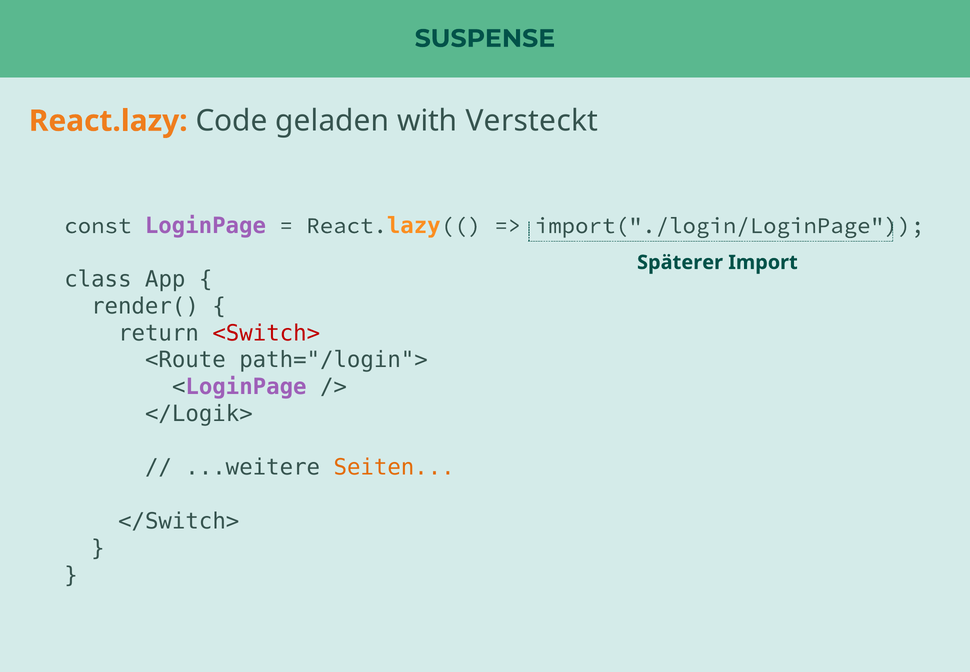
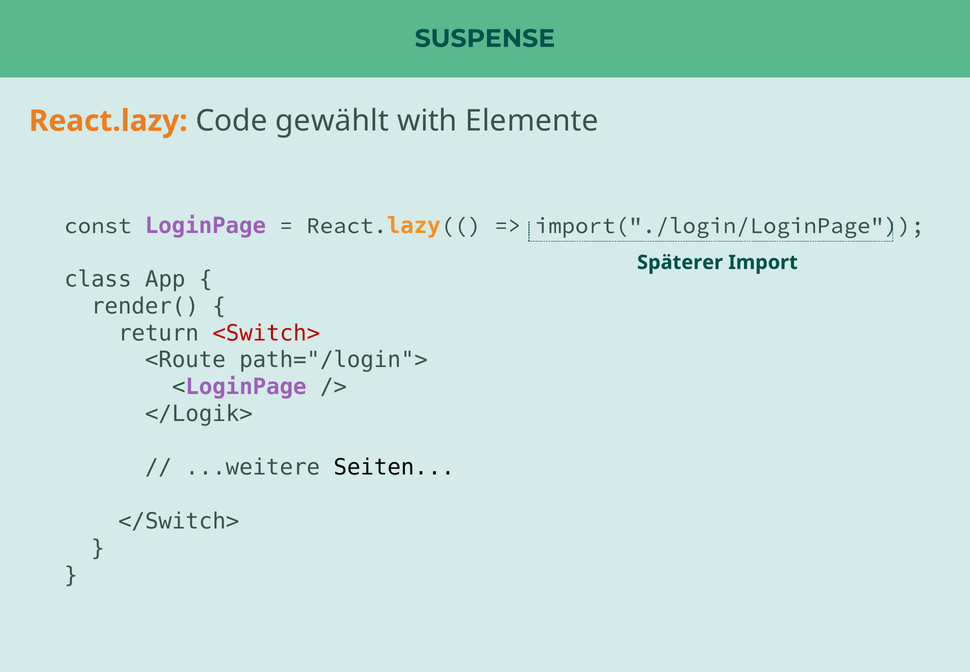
geladen: geladen -> gewählt
Versteckt: Versteckt -> Elemente
Seiten colour: orange -> black
